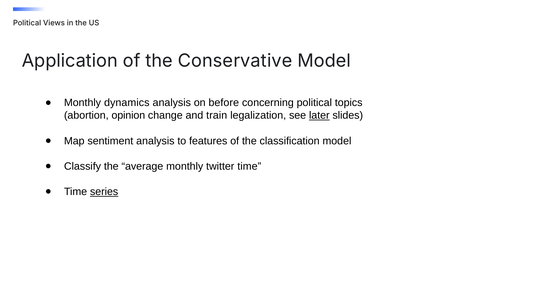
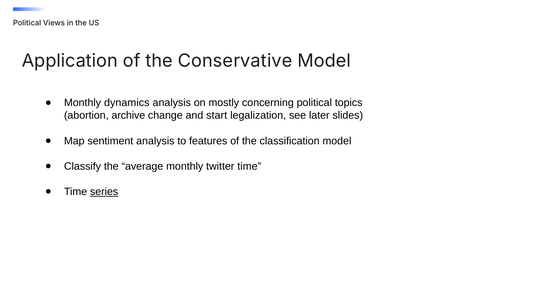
before: before -> mostly
opinion: opinion -> archive
train: train -> start
later underline: present -> none
